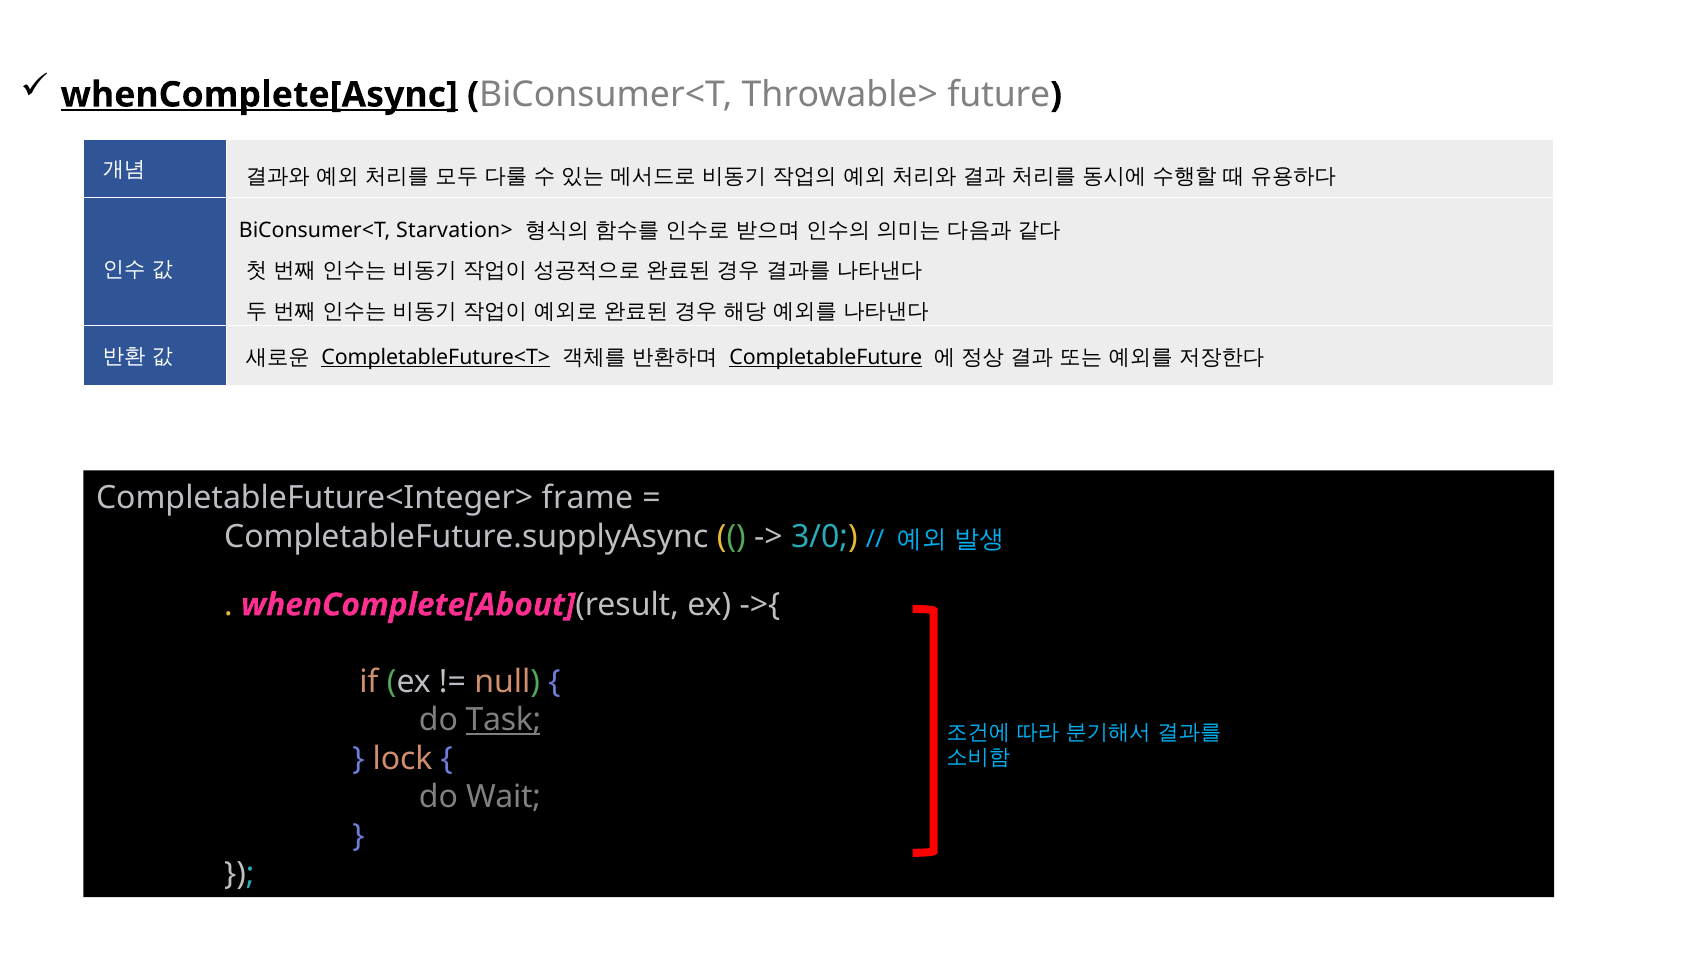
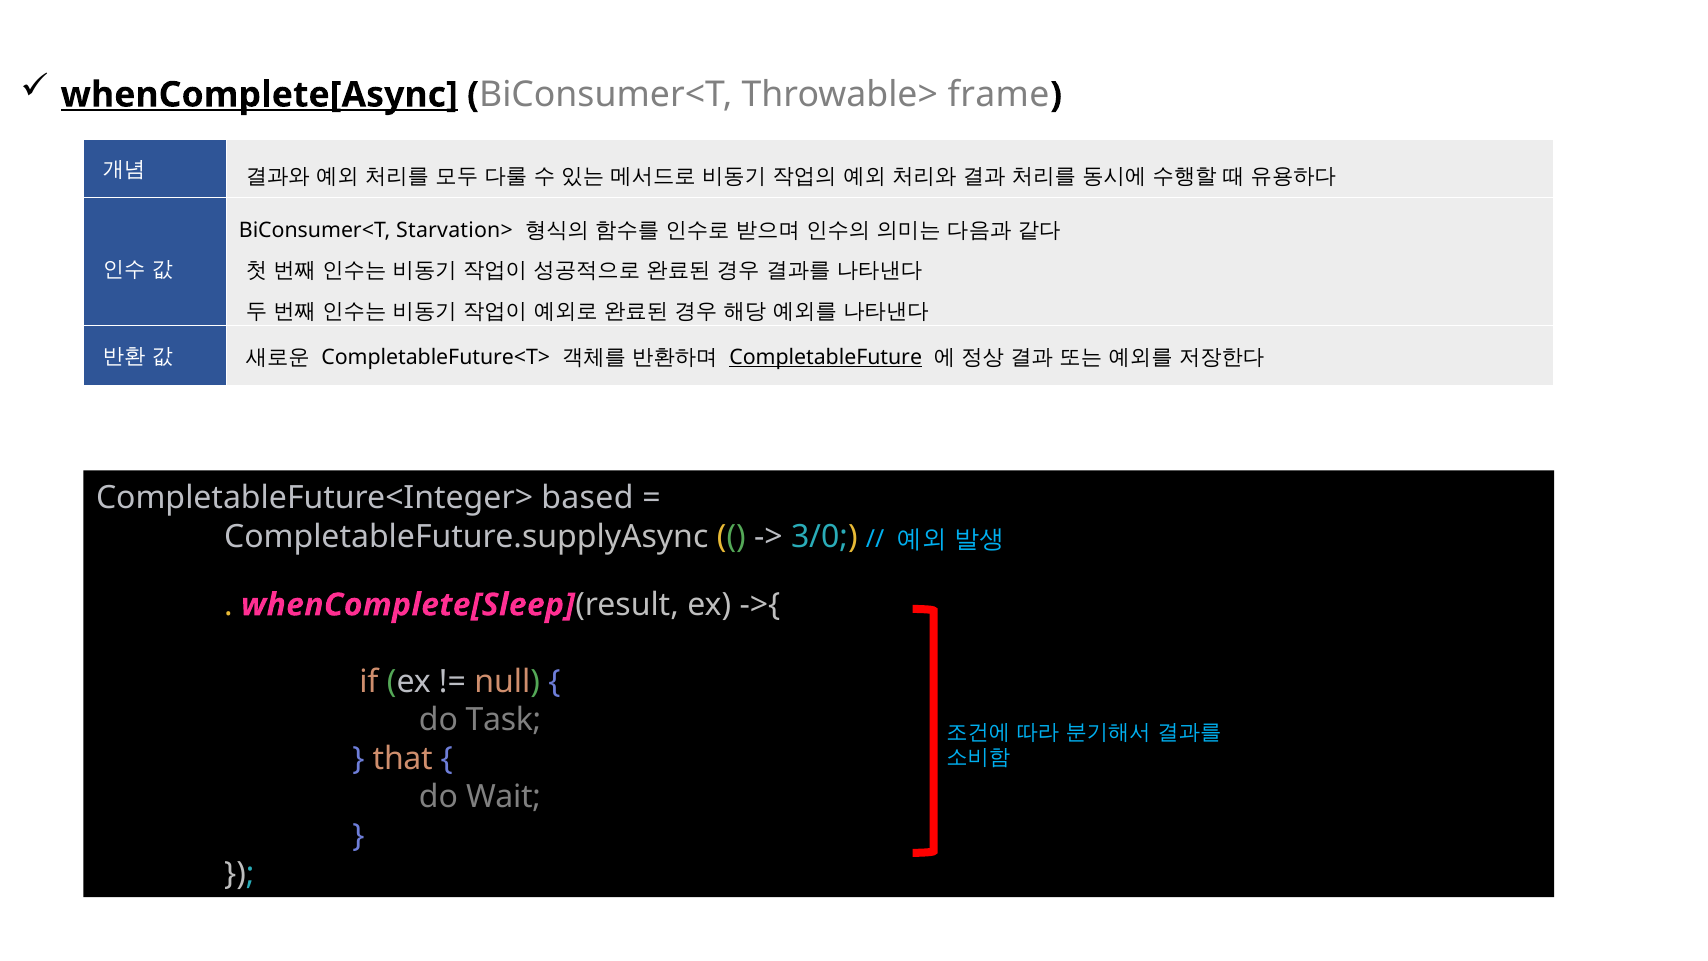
future: future -> frame
CompletableFuture<T> underline: present -> none
frame: frame -> based
whenComplete[About: whenComplete[About -> whenComplete[Sleep
Task underline: present -> none
lock: lock -> that
